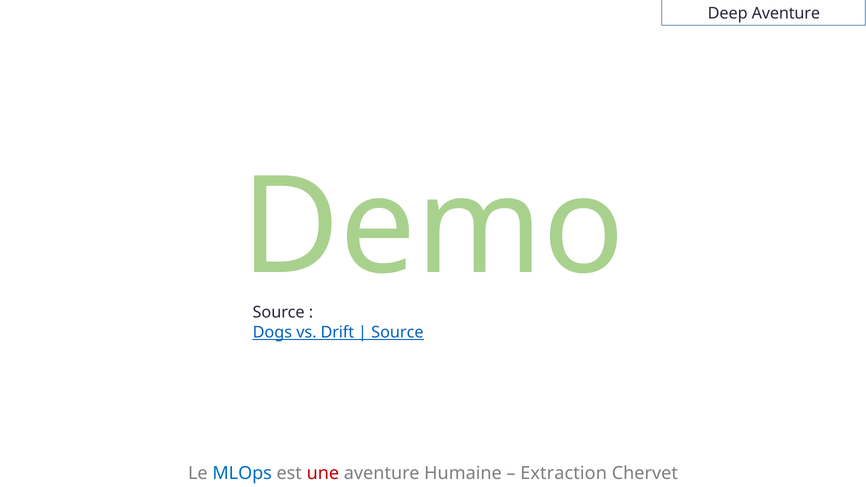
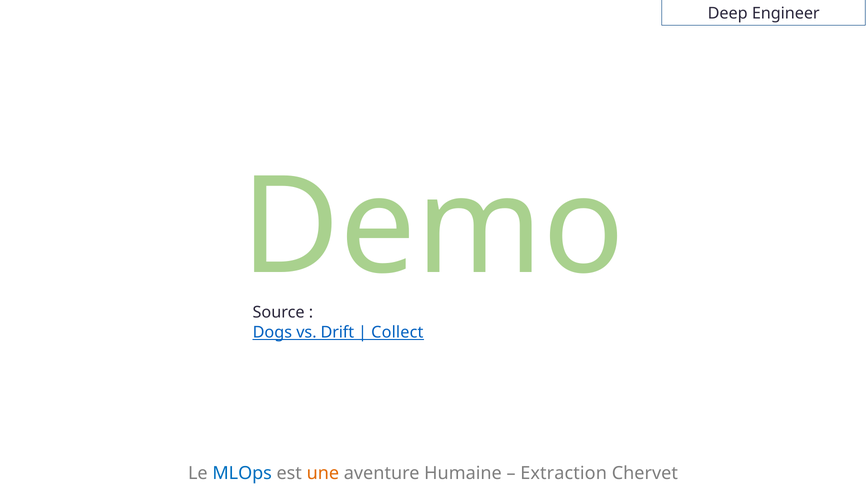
Deep Aventure: Aventure -> Engineer
Source at (397, 332): Source -> Collect
une colour: red -> orange
